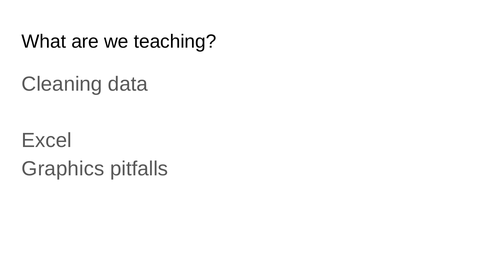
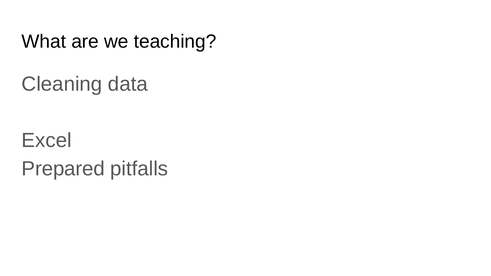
Graphics: Graphics -> Prepared
